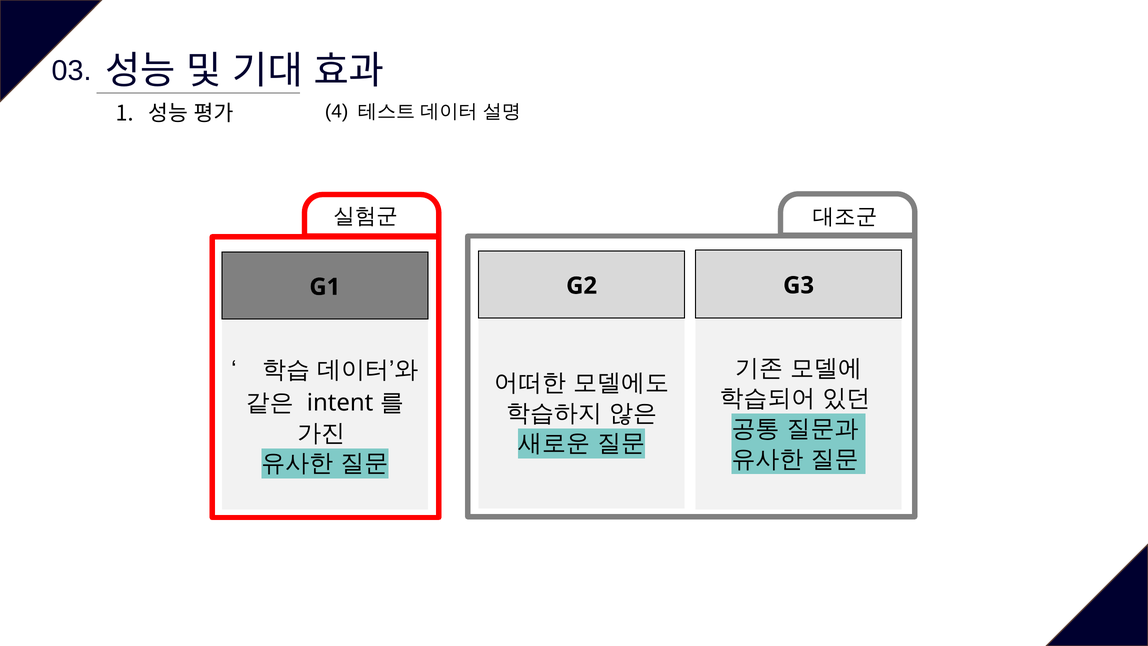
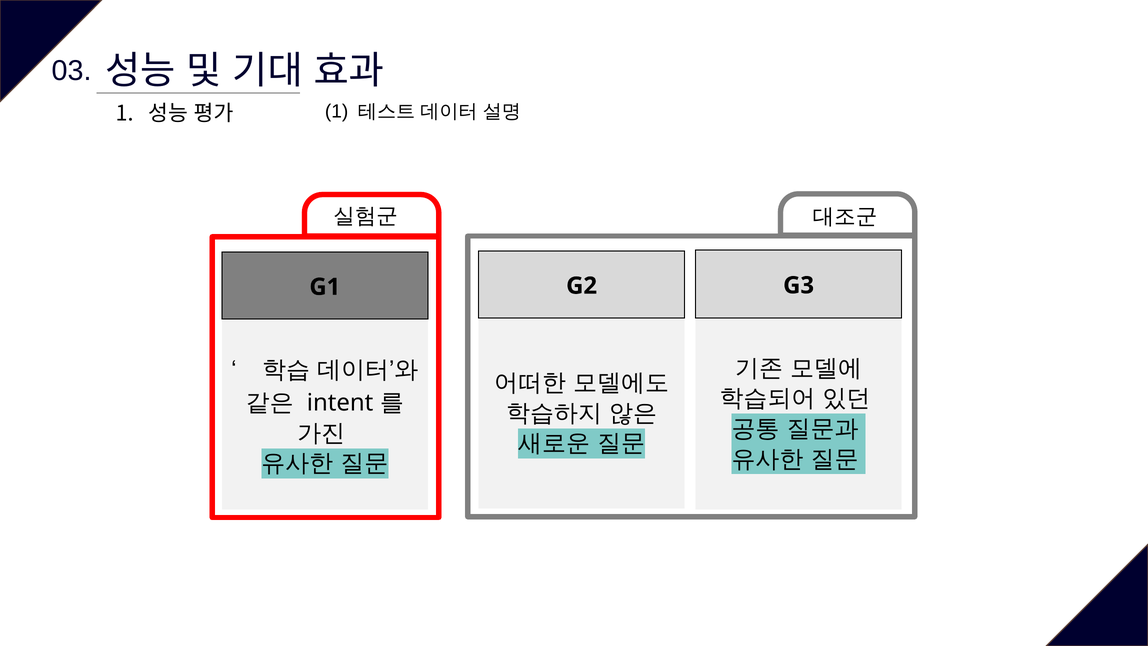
4 at (337, 111): 4 -> 1
